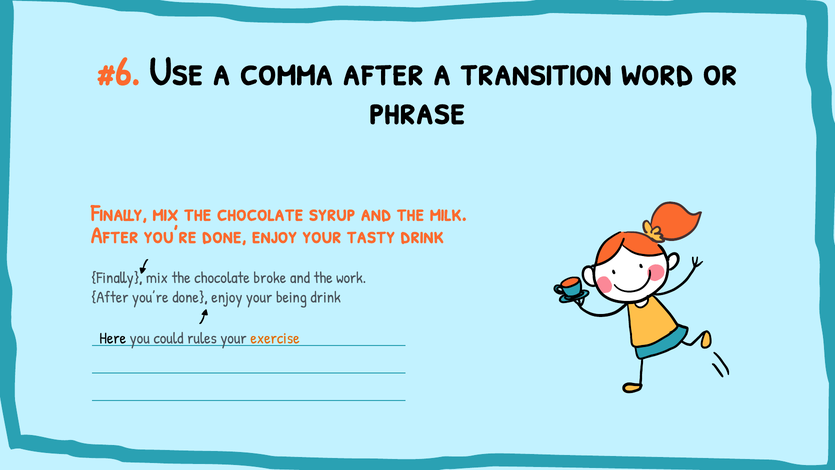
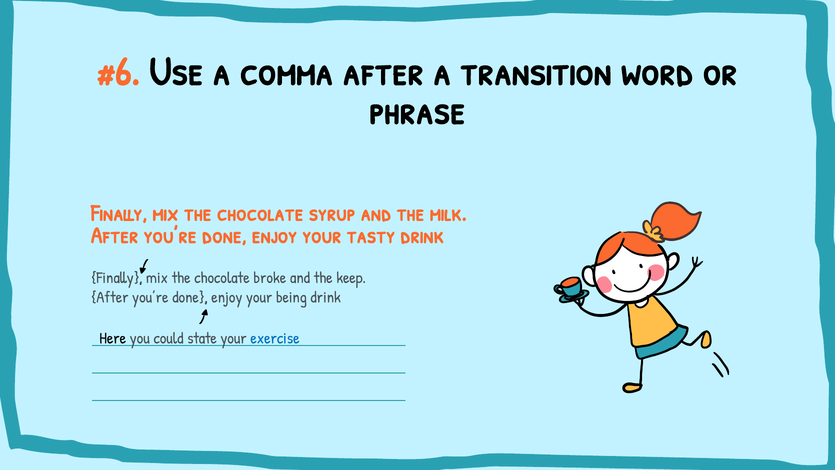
work: work -> keep
rules: rules -> state
exercise colour: orange -> blue
